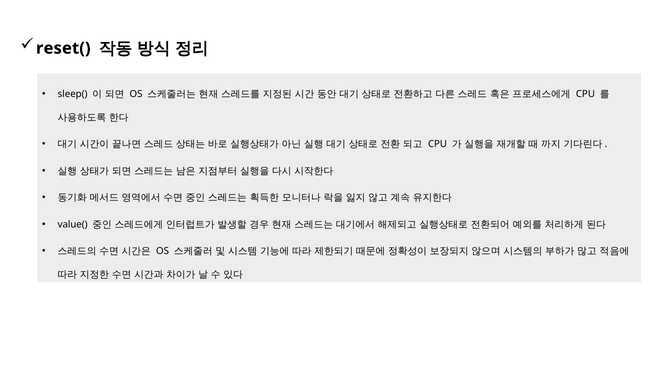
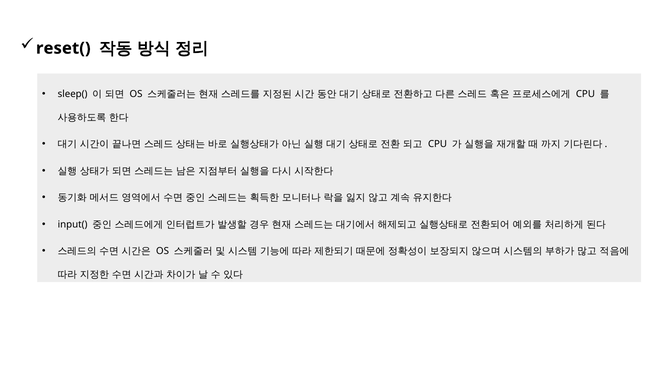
value(: value( -> input(
